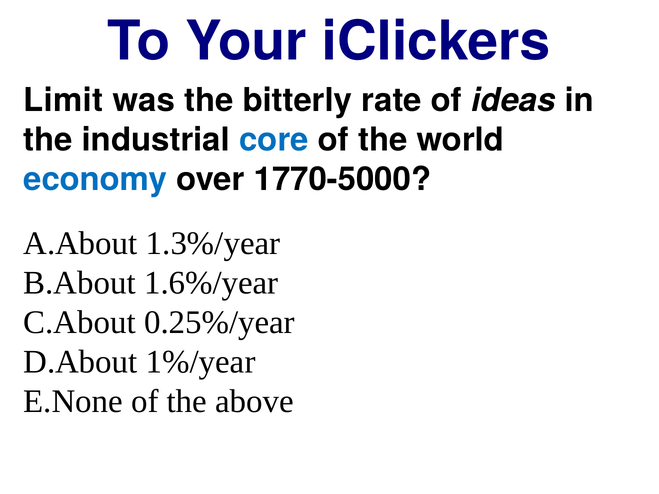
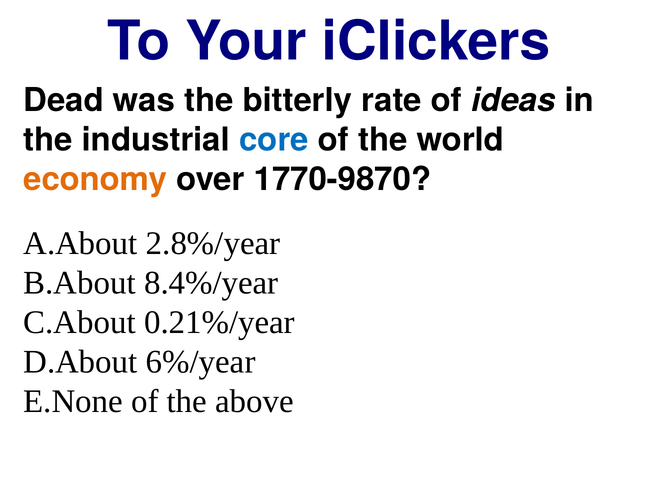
Limit: Limit -> Dead
economy colour: blue -> orange
1770-5000: 1770-5000 -> 1770-9870
1.3%/year: 1.3%/year -> 2.8%/year
1.6%/year: 1.6%/year -> 8.4%/year
0.25%/year: 0.25%/year -> 0.21%/year
1%/year: 1%/year -> 6%/year
